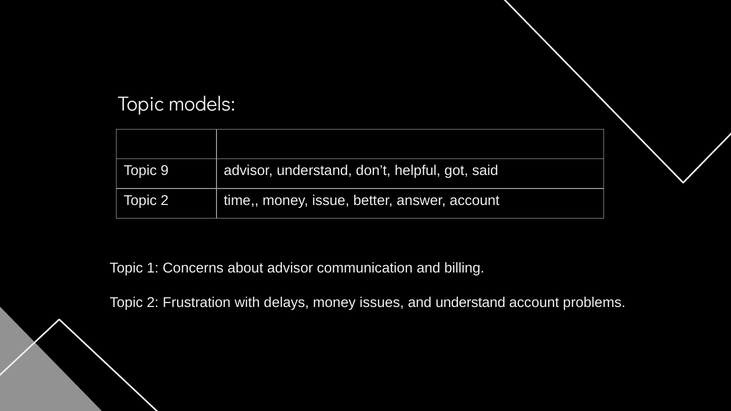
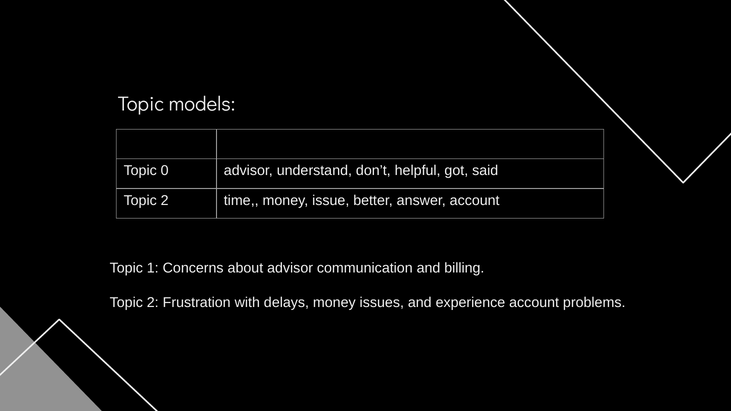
9: 9 -> 0
and understand: understand -> experience
